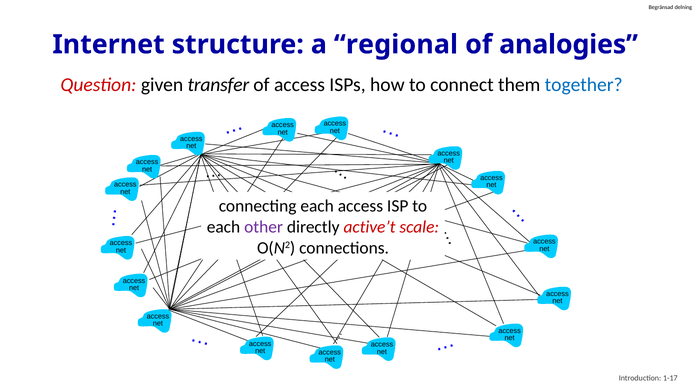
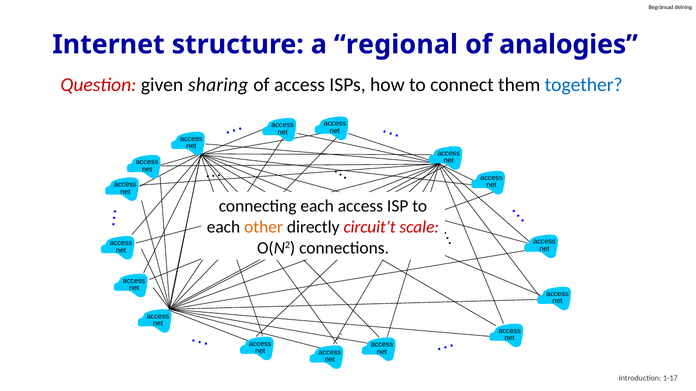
transfer: transfer -> sharing
other colour: purple -> orange
active’t: active’t -> circuit’t
